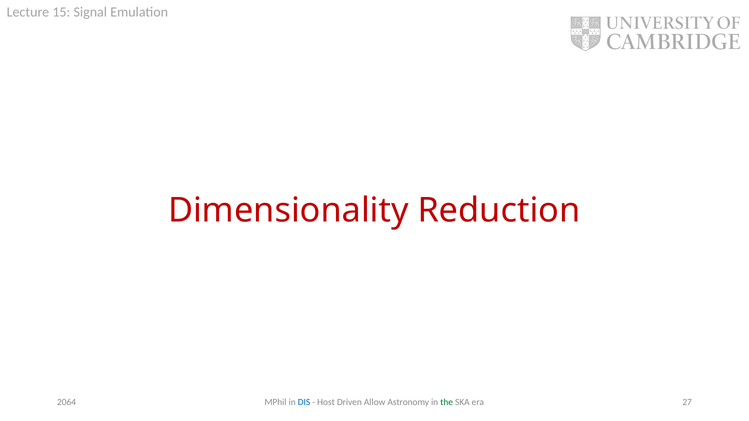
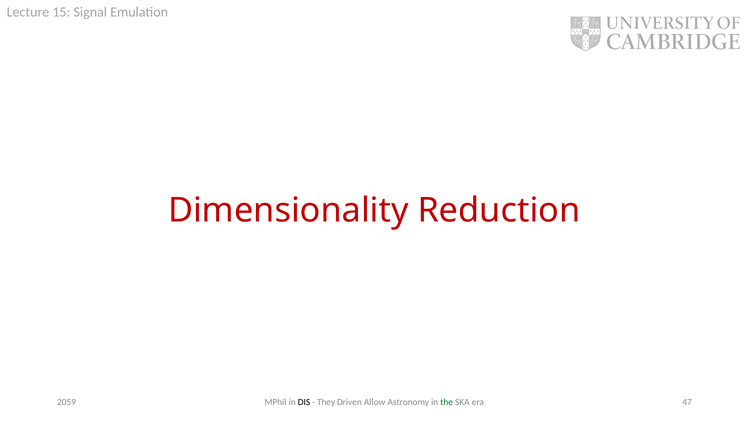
DIS colour: blue -> black
Host: Host -> They
27: 27 -> 47
2064: 2064 -> 2059
